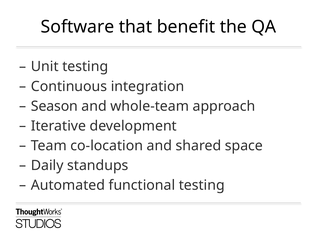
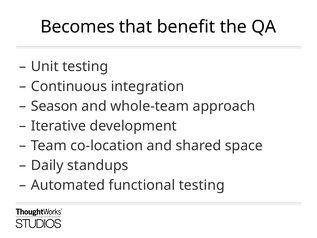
Software: Software -> Becomes
